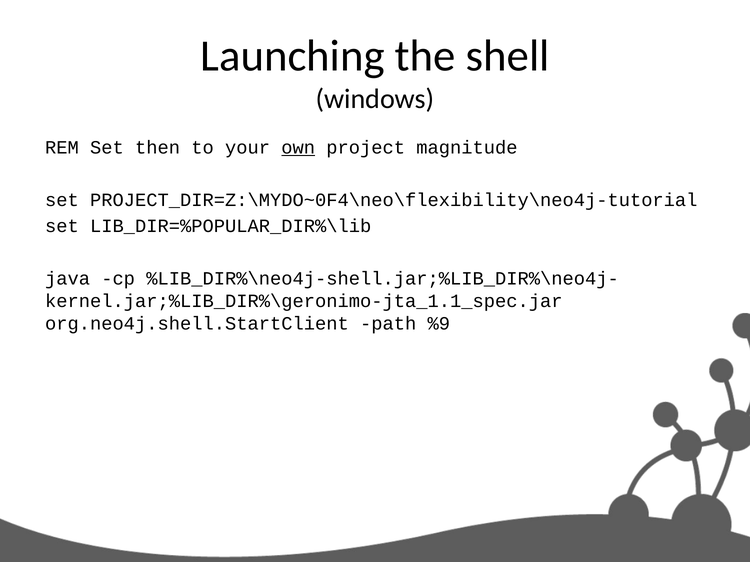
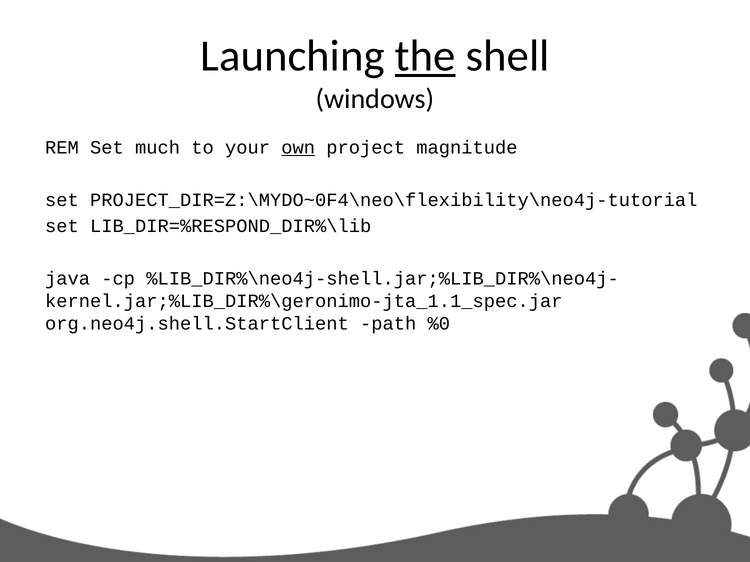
the underline: none -> present
then: then -> much
LIB_DIR=%POPULAR_DIR%\lib: LIB_DIR=%POPULAR_DIR%\lib -> LIB_DIR=%RESPOND_DIR%\lib
%9: %9 -> %0
